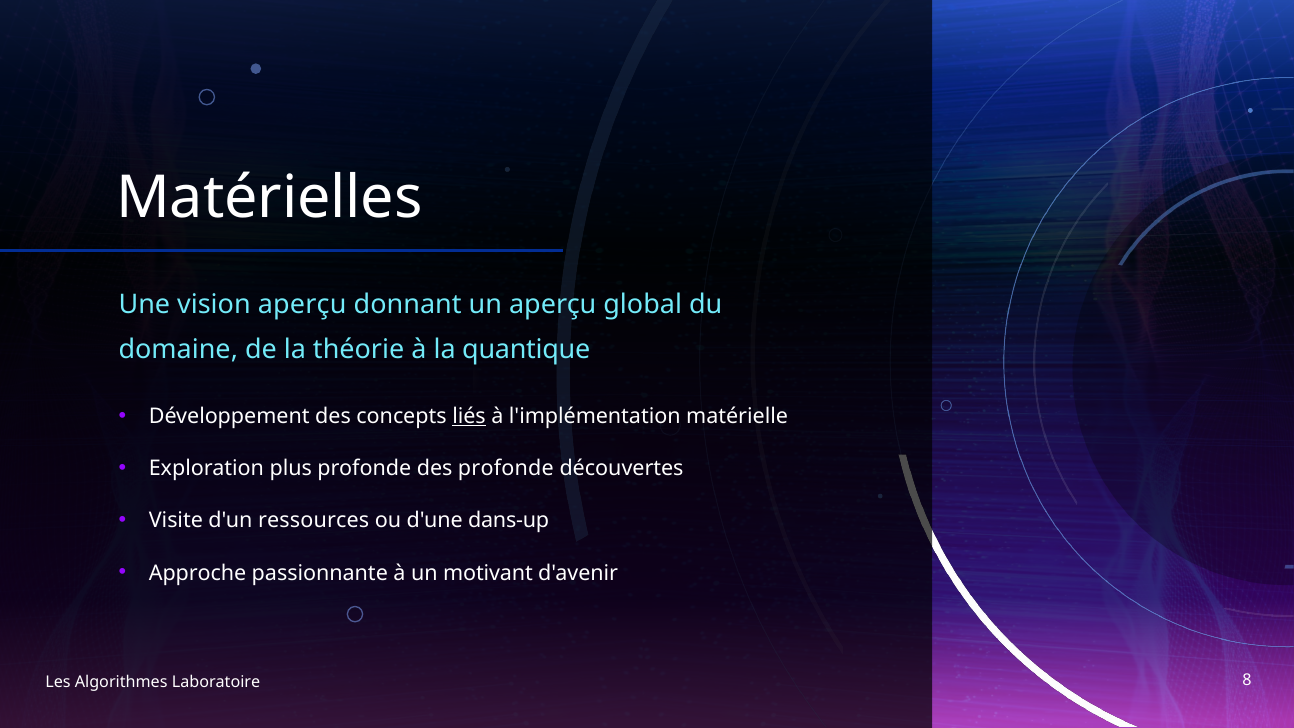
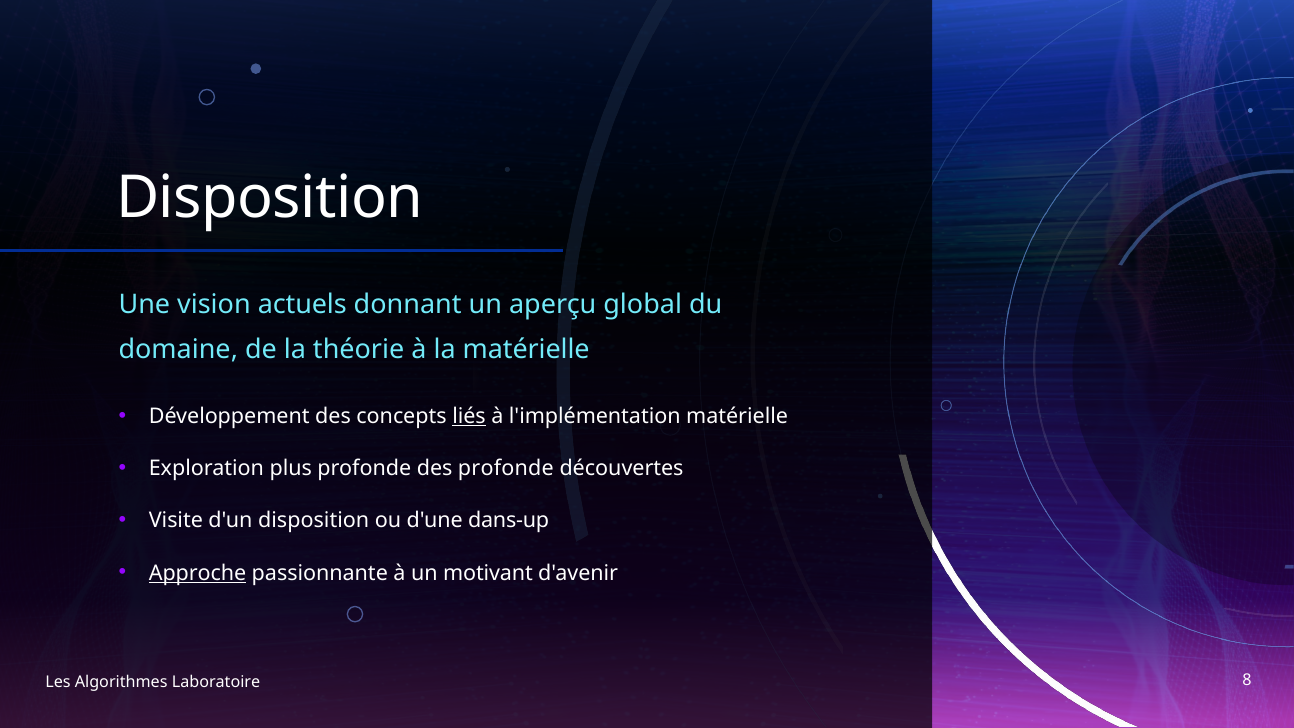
Matérielles at (269, 198): Matérielles -> Disposition
vision aperçu: aperçu -> actuels
la quantique: quantique -> matérielle
d'un ressources: ressources -> disposition
Approche underline: none -> present
